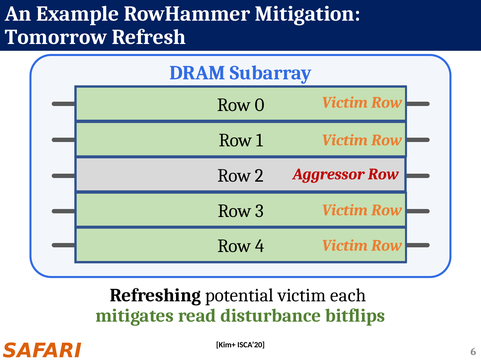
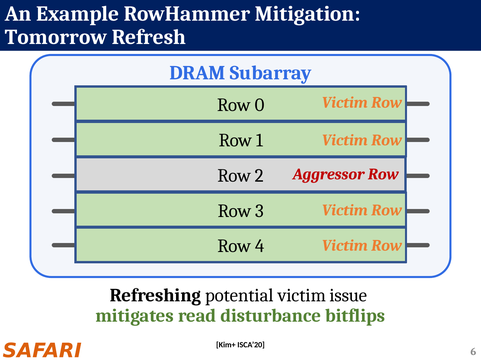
each: each -> issue
